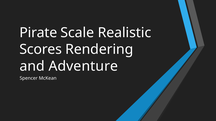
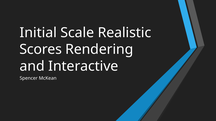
Pirate: Pirate -> Initial
Adventure: Adventure -> Interactive
